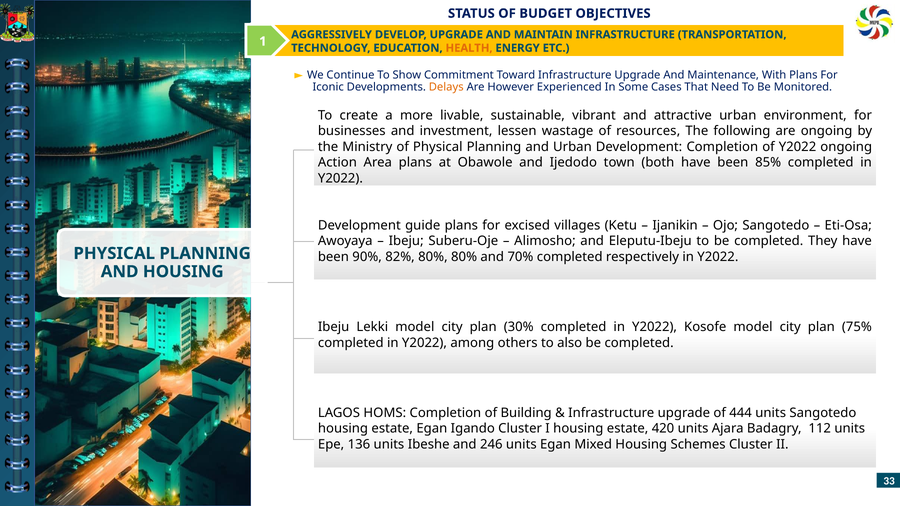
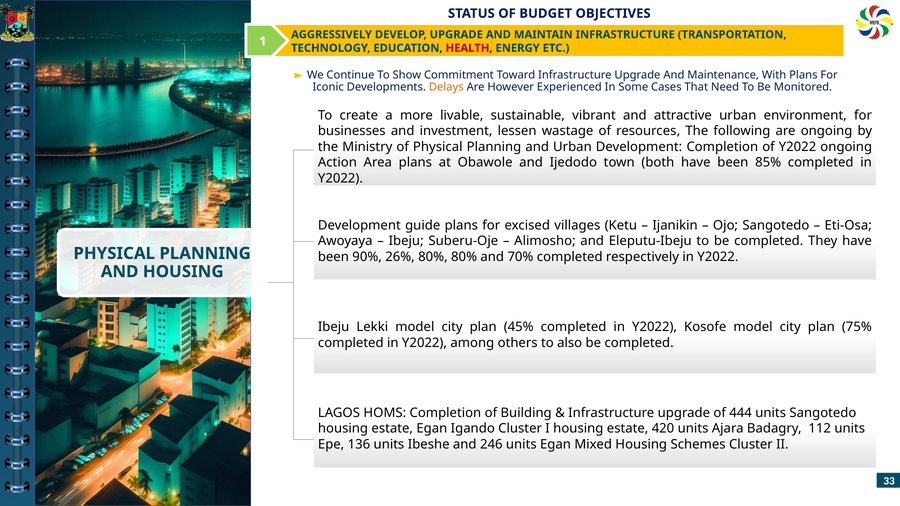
HEALTH colour: orange -> red
82%: 82% -> 26%
30%: 30% -> 45%
